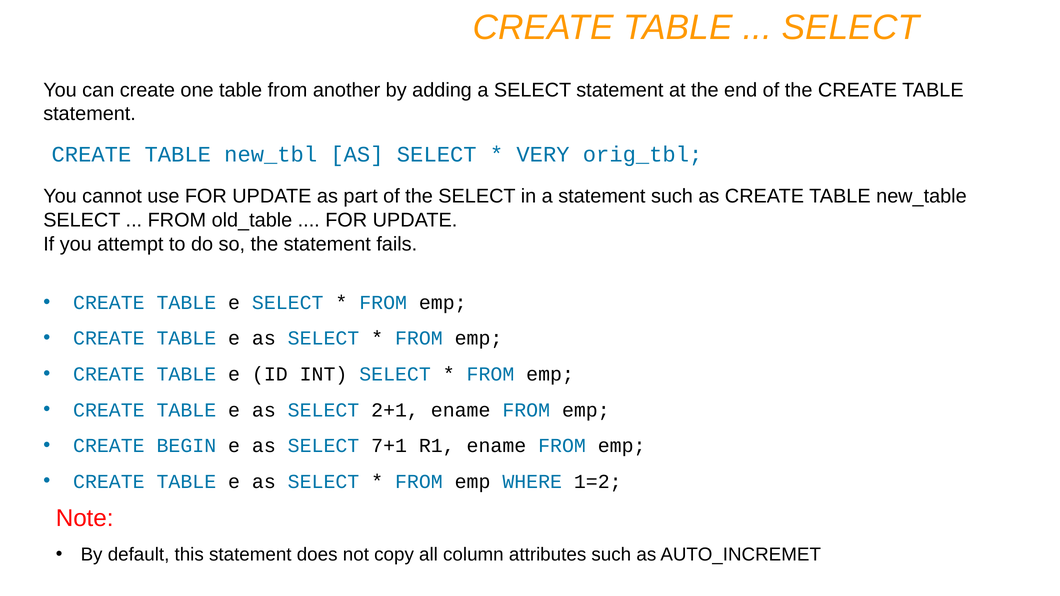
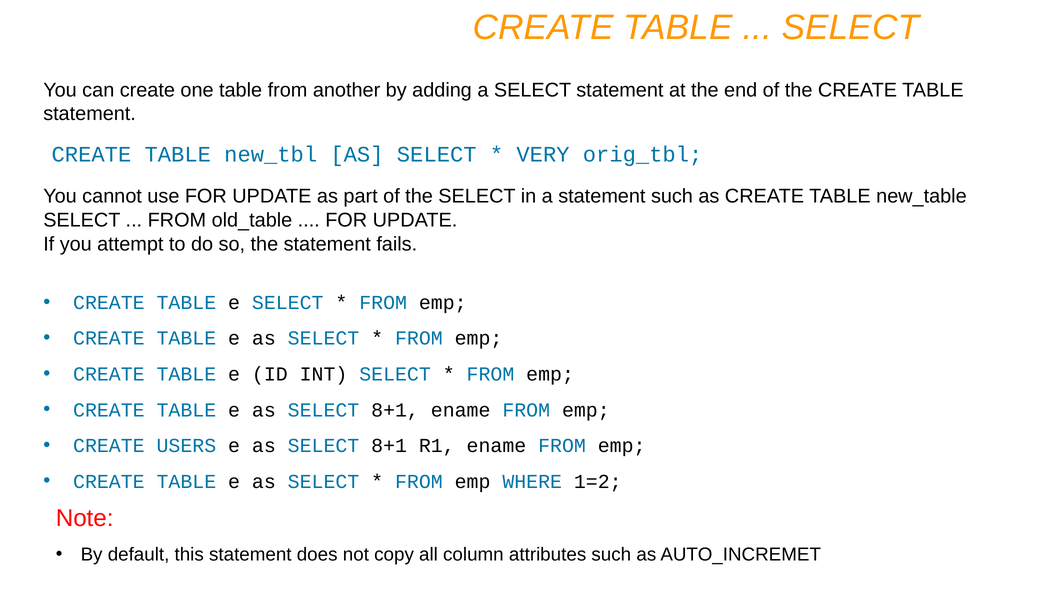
2+1 at (395, 410): 2+1 -> 8+1
BEGIN: BEGIN -> USERS
7+1 at (389, 446): 7+1 -> 8+1
